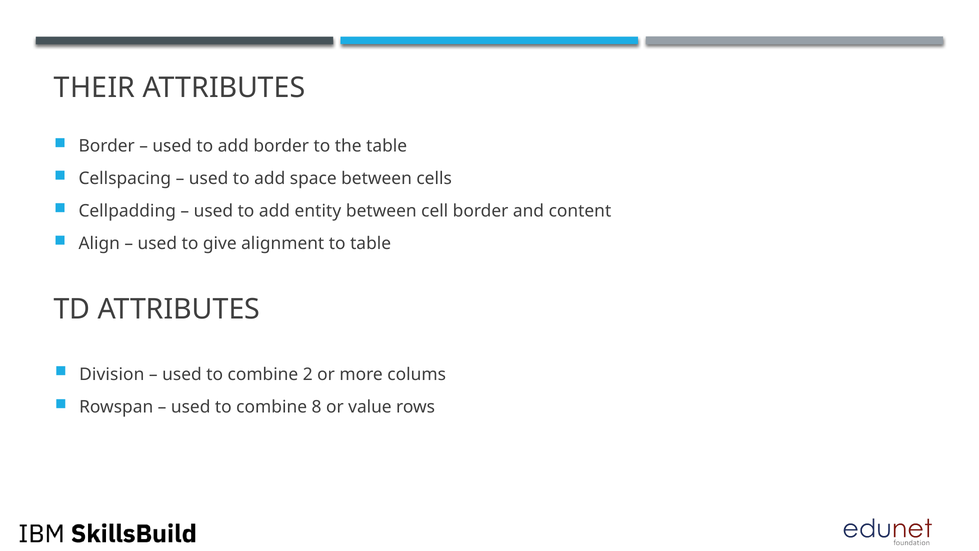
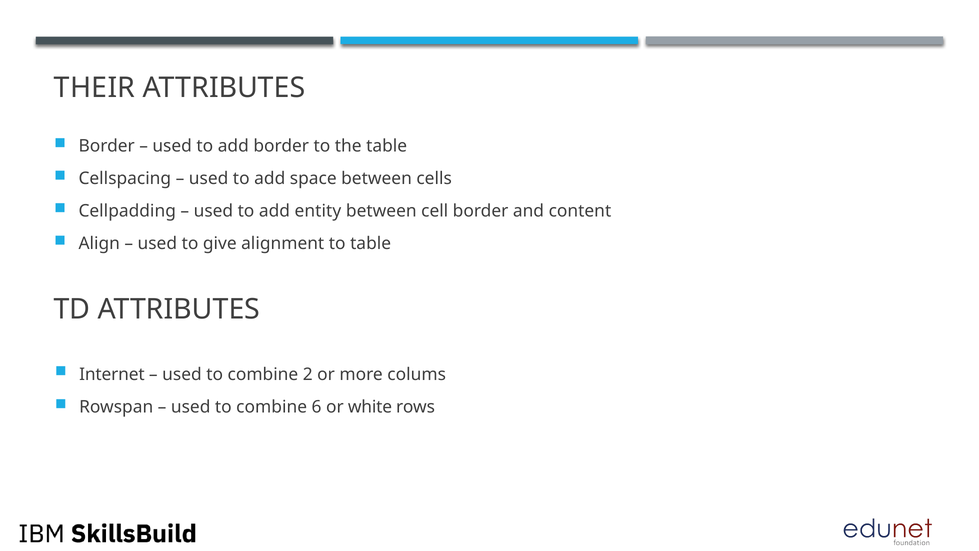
Division: Division -> Internet
8: 8 -> 6
value: value -> white
